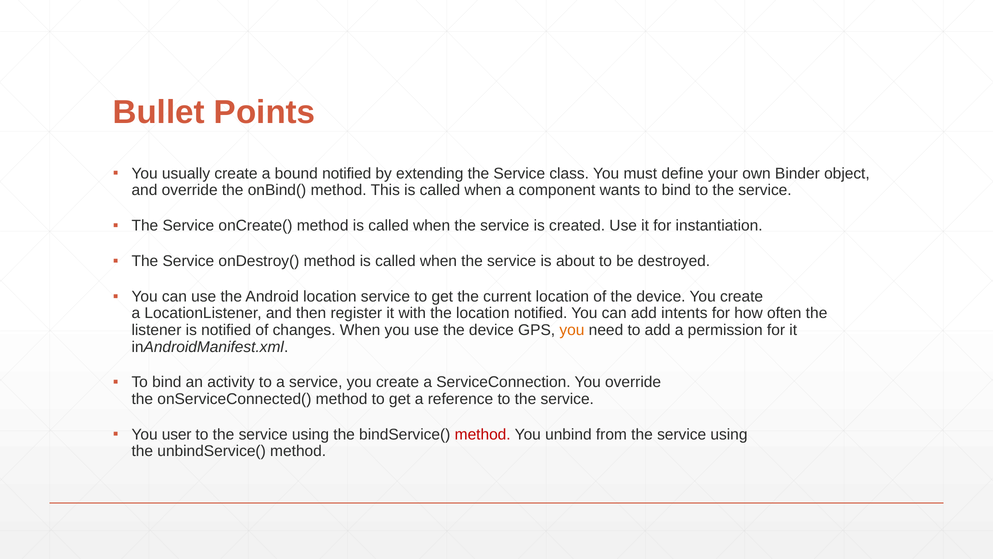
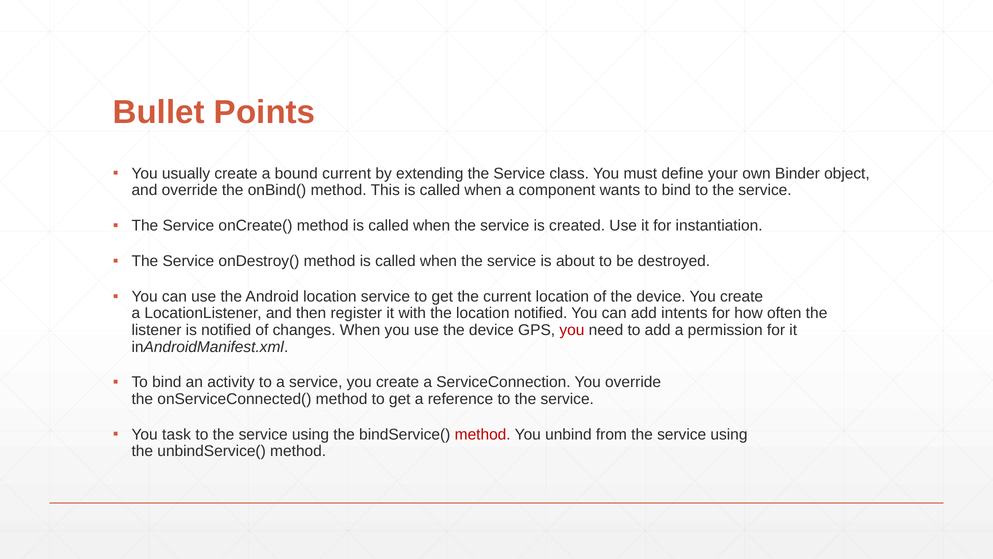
bound notified: notified -> current
you at (572, 330) colour: orange -> red
user: user -> task
